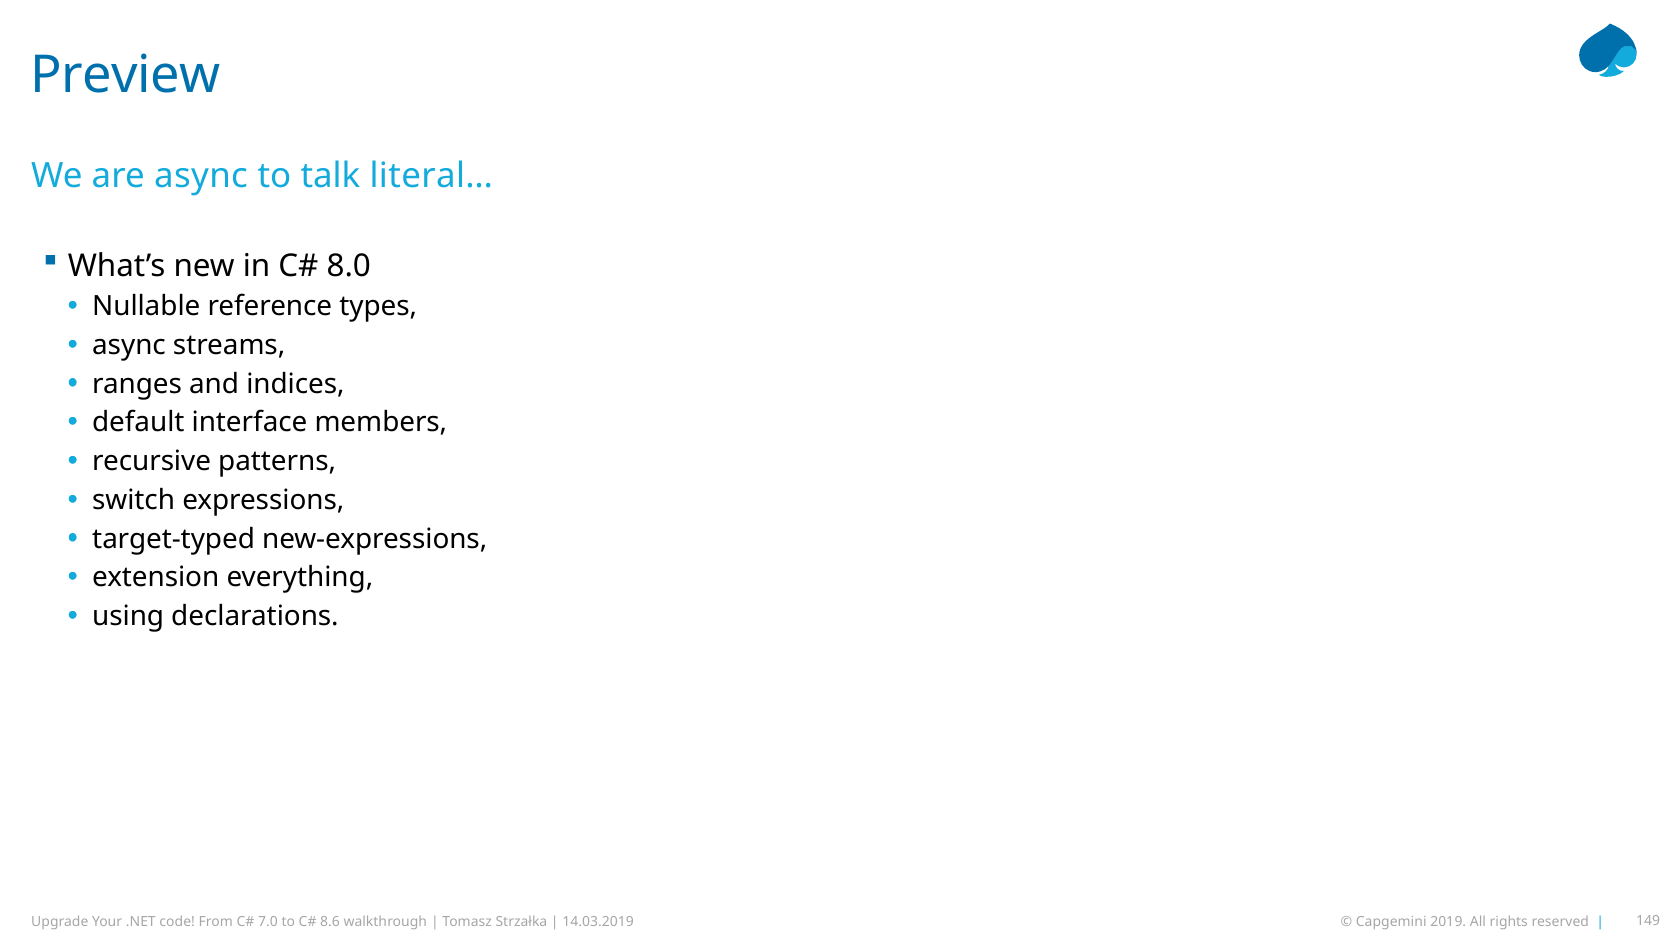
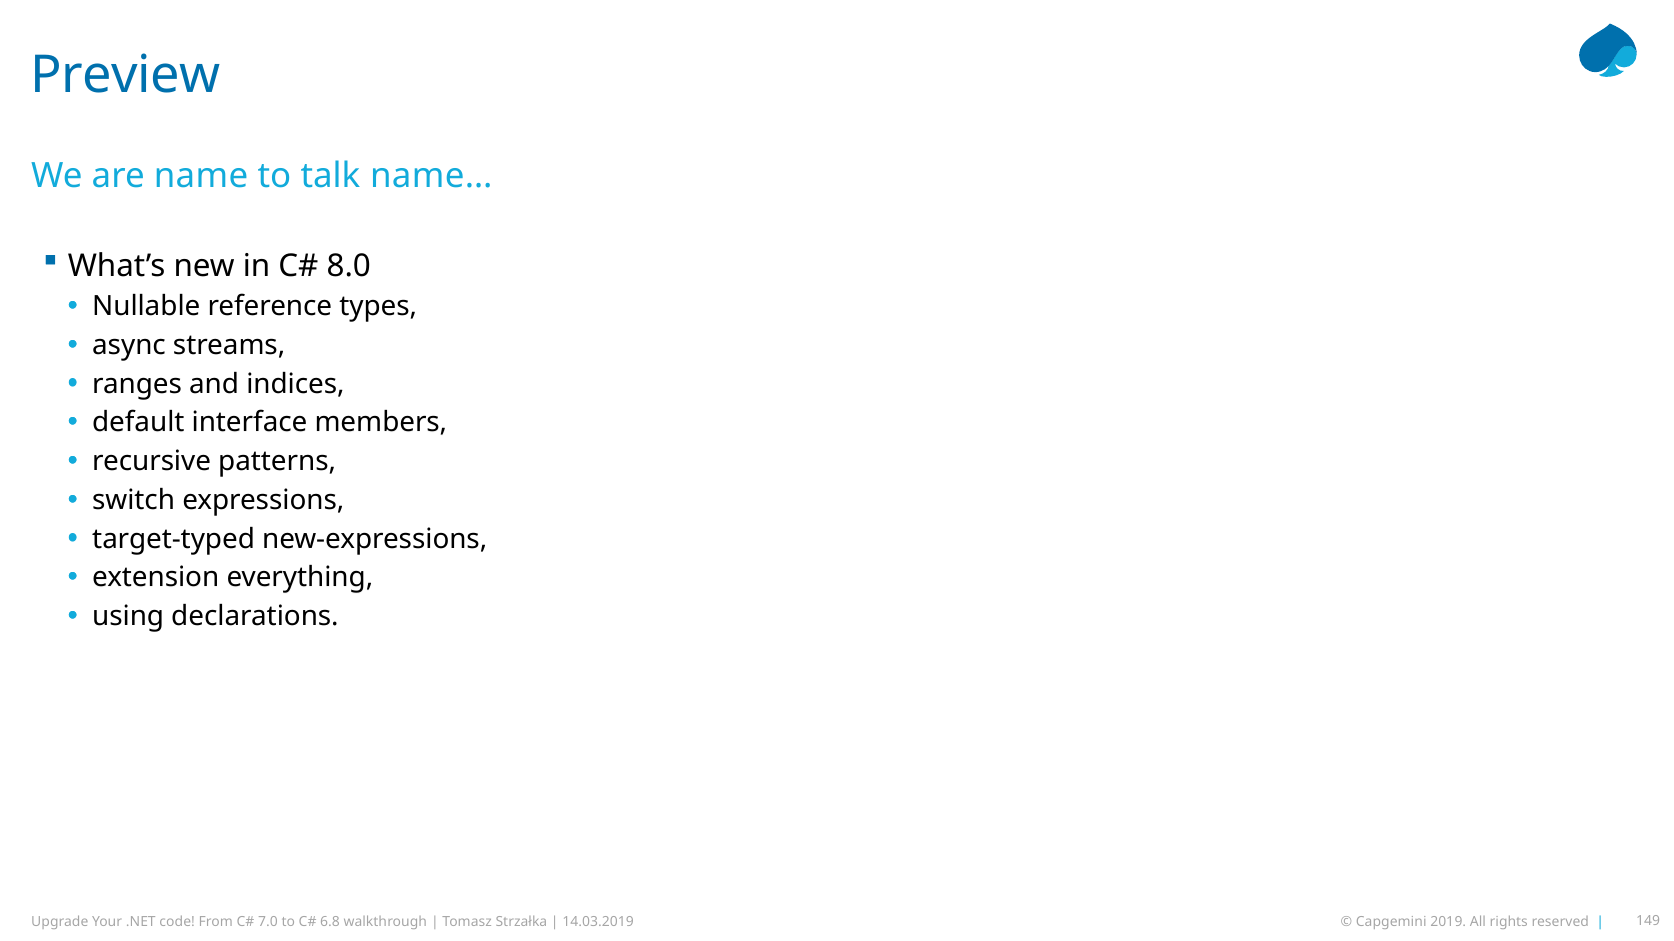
are async: async -> name
literal…: literal… -> name…
8.6: 8.6 -> 6.8
